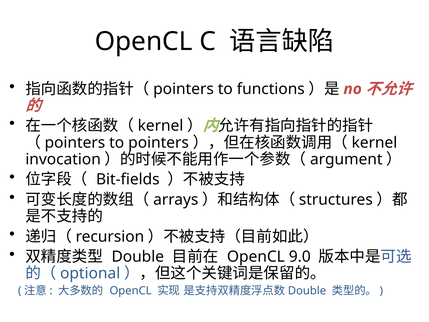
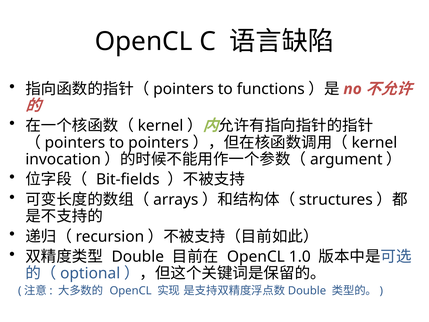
9.0: 9.0 -> 1.0
